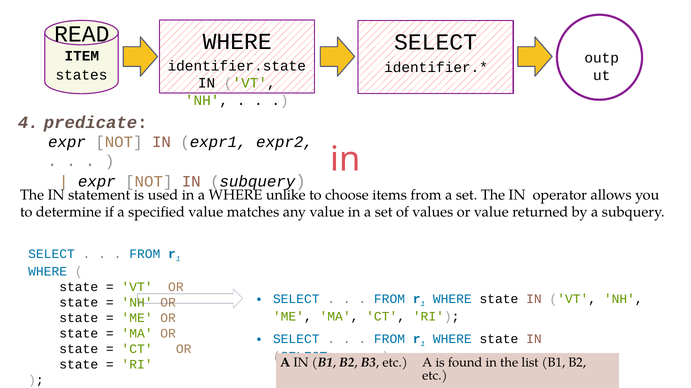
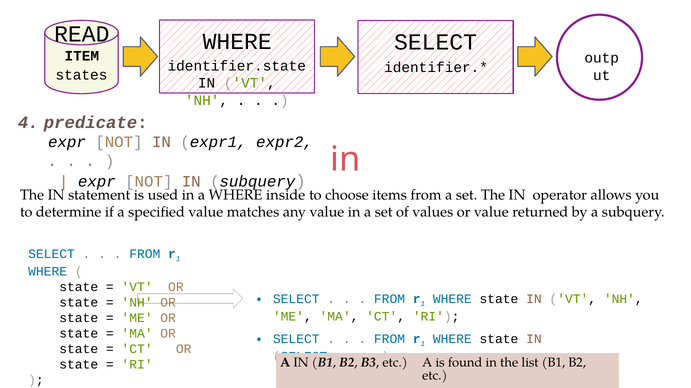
unlike: unlike -> inside
